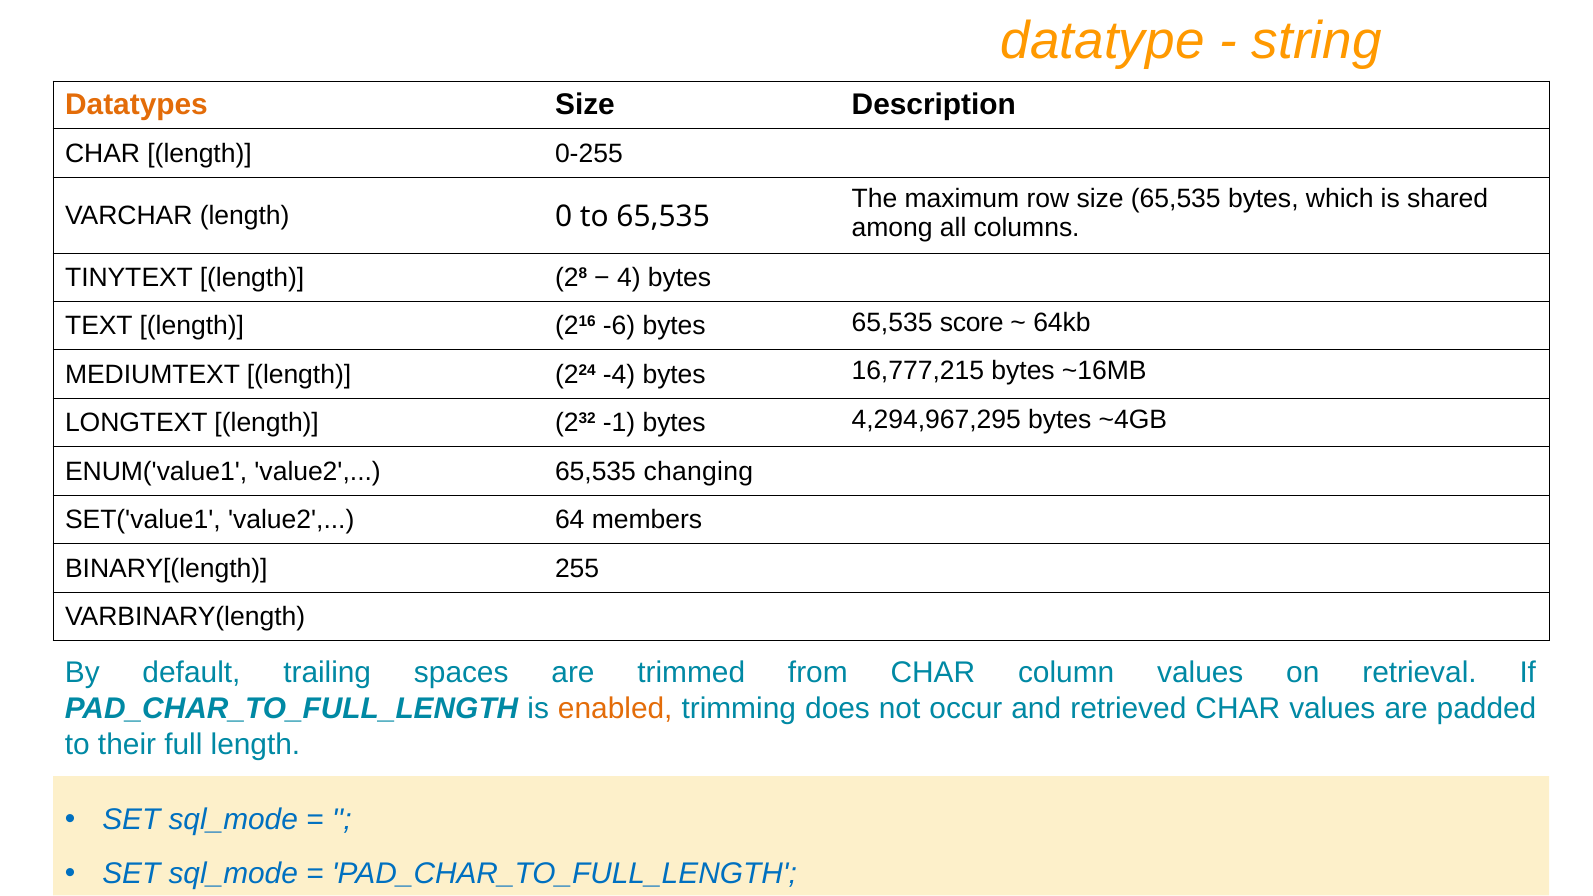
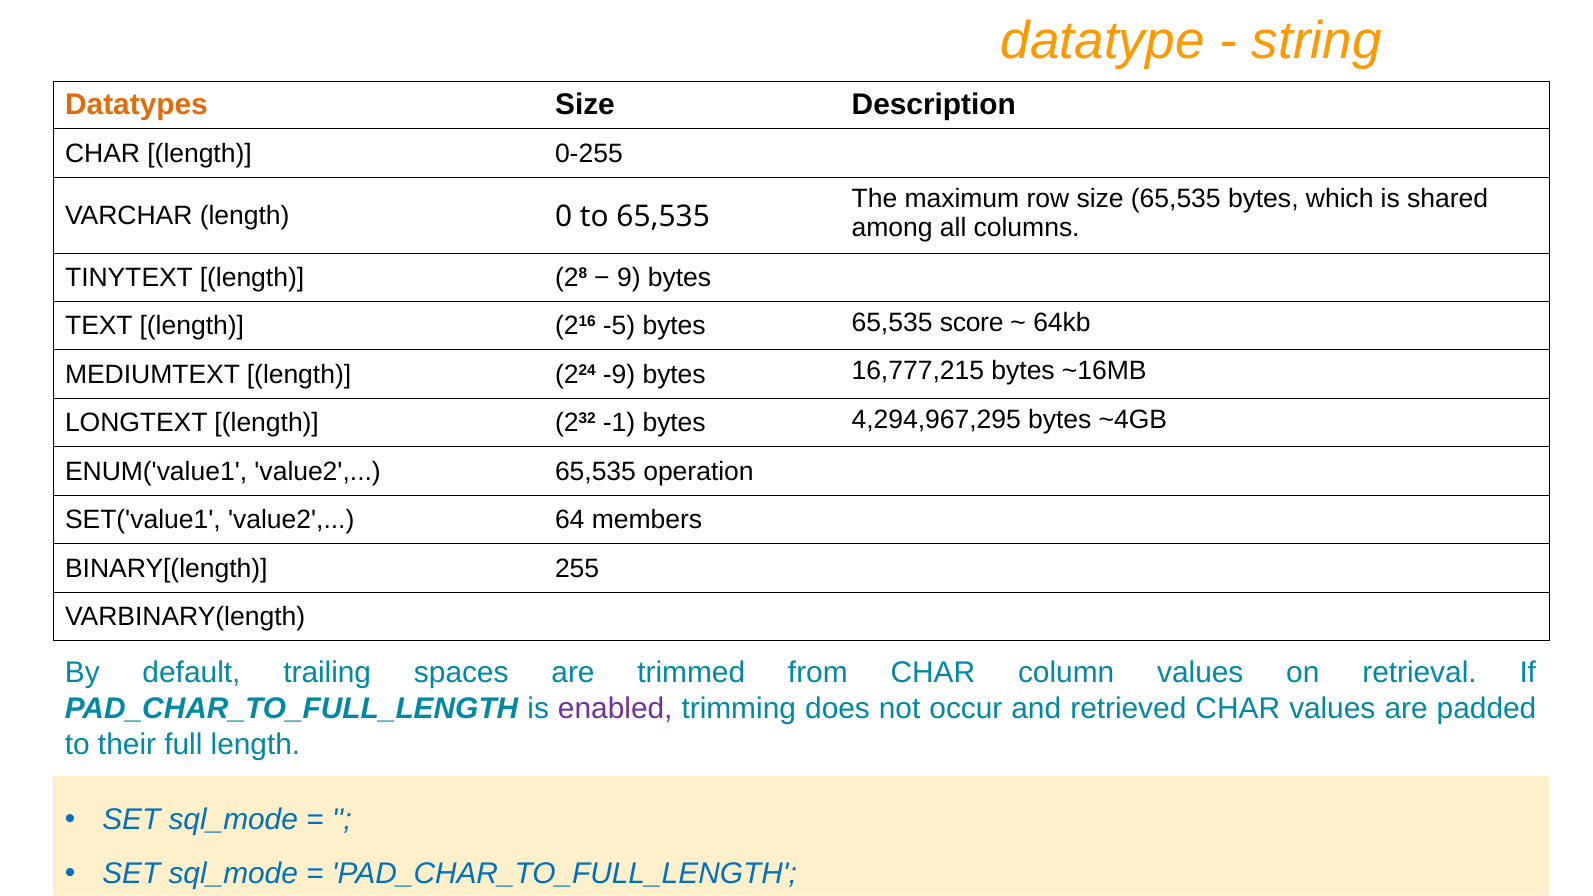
4: 4 -> 9
-6: -6 -> -5
-4: -4 -> -9
changing: changing -> operation
enabled colour: orange -> purple
